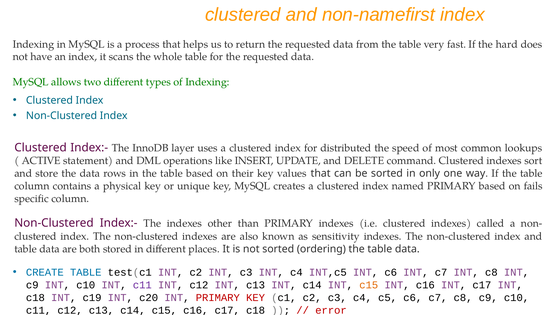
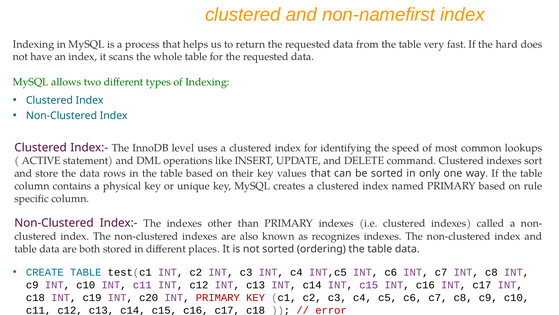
layer: layer -> level
distributed: distributed -> identifying
fails: fails -> rule
sensitivity: sensitivity -> recognizes
c15 at (369, 285) colour: orange -> purple
